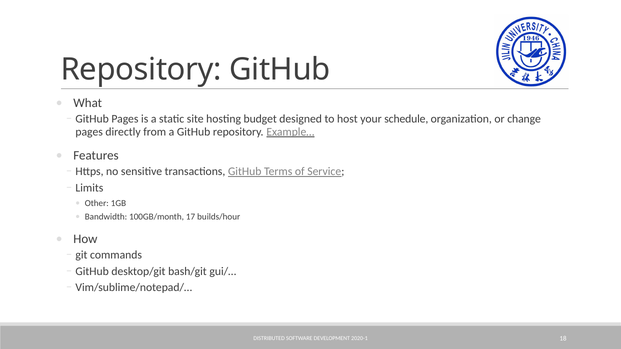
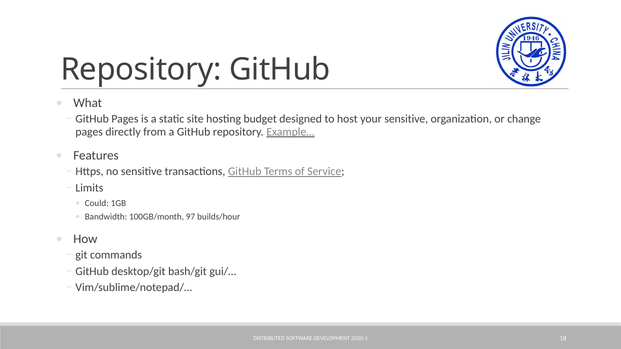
your schedule: schedule -> sensitive
Other: Other -> Could
17: 17 -> 97
